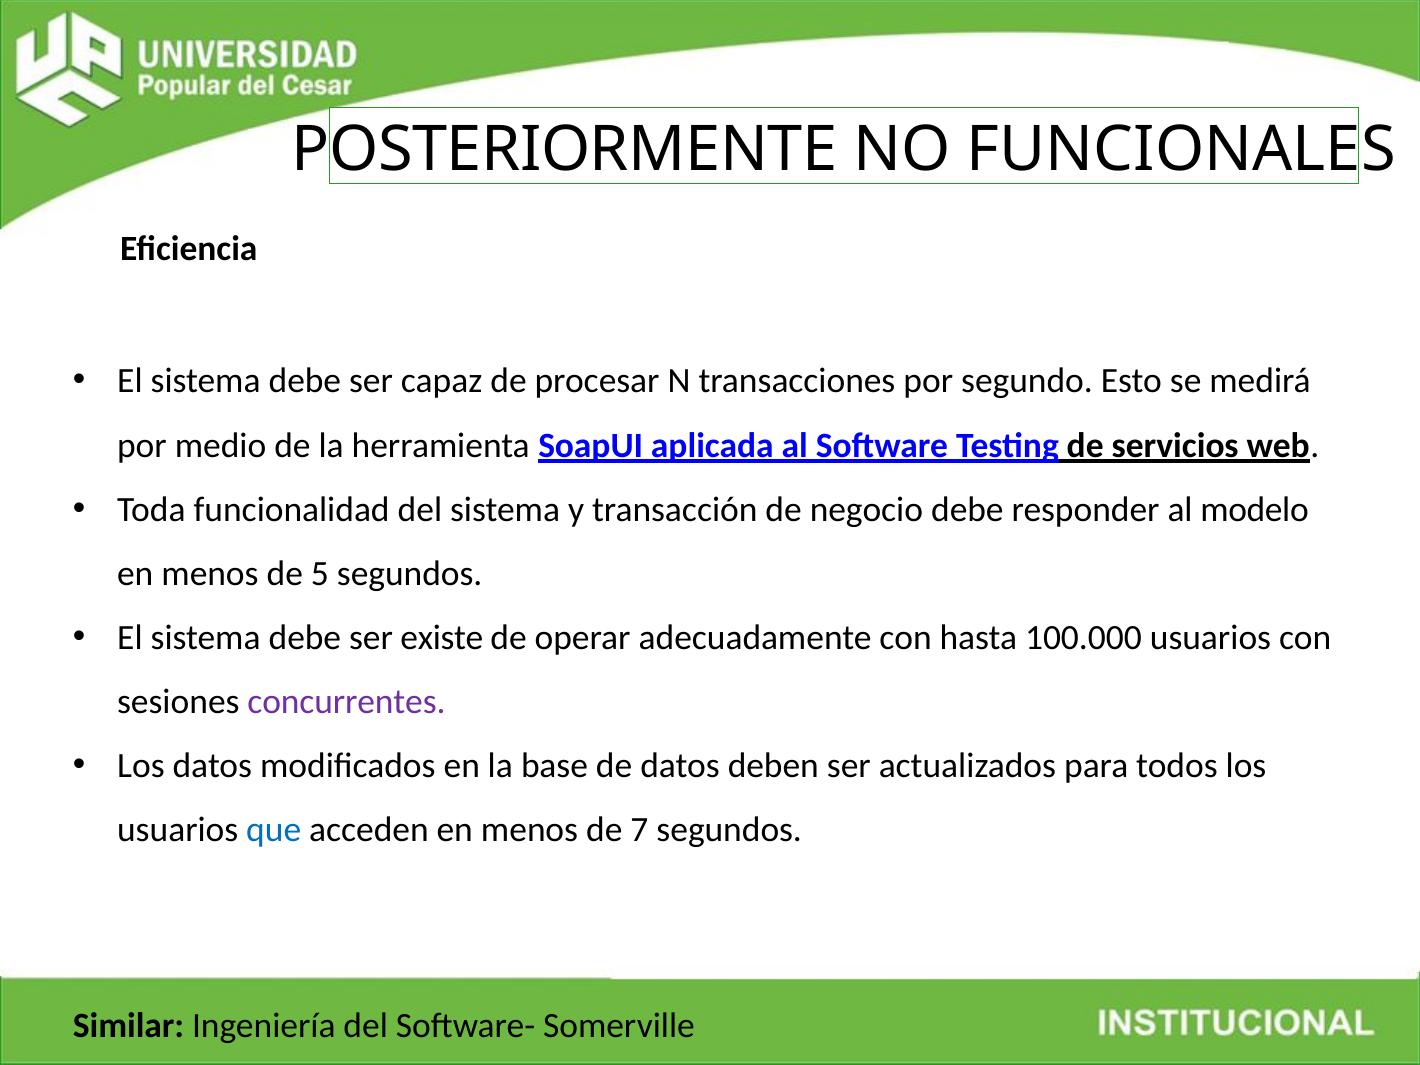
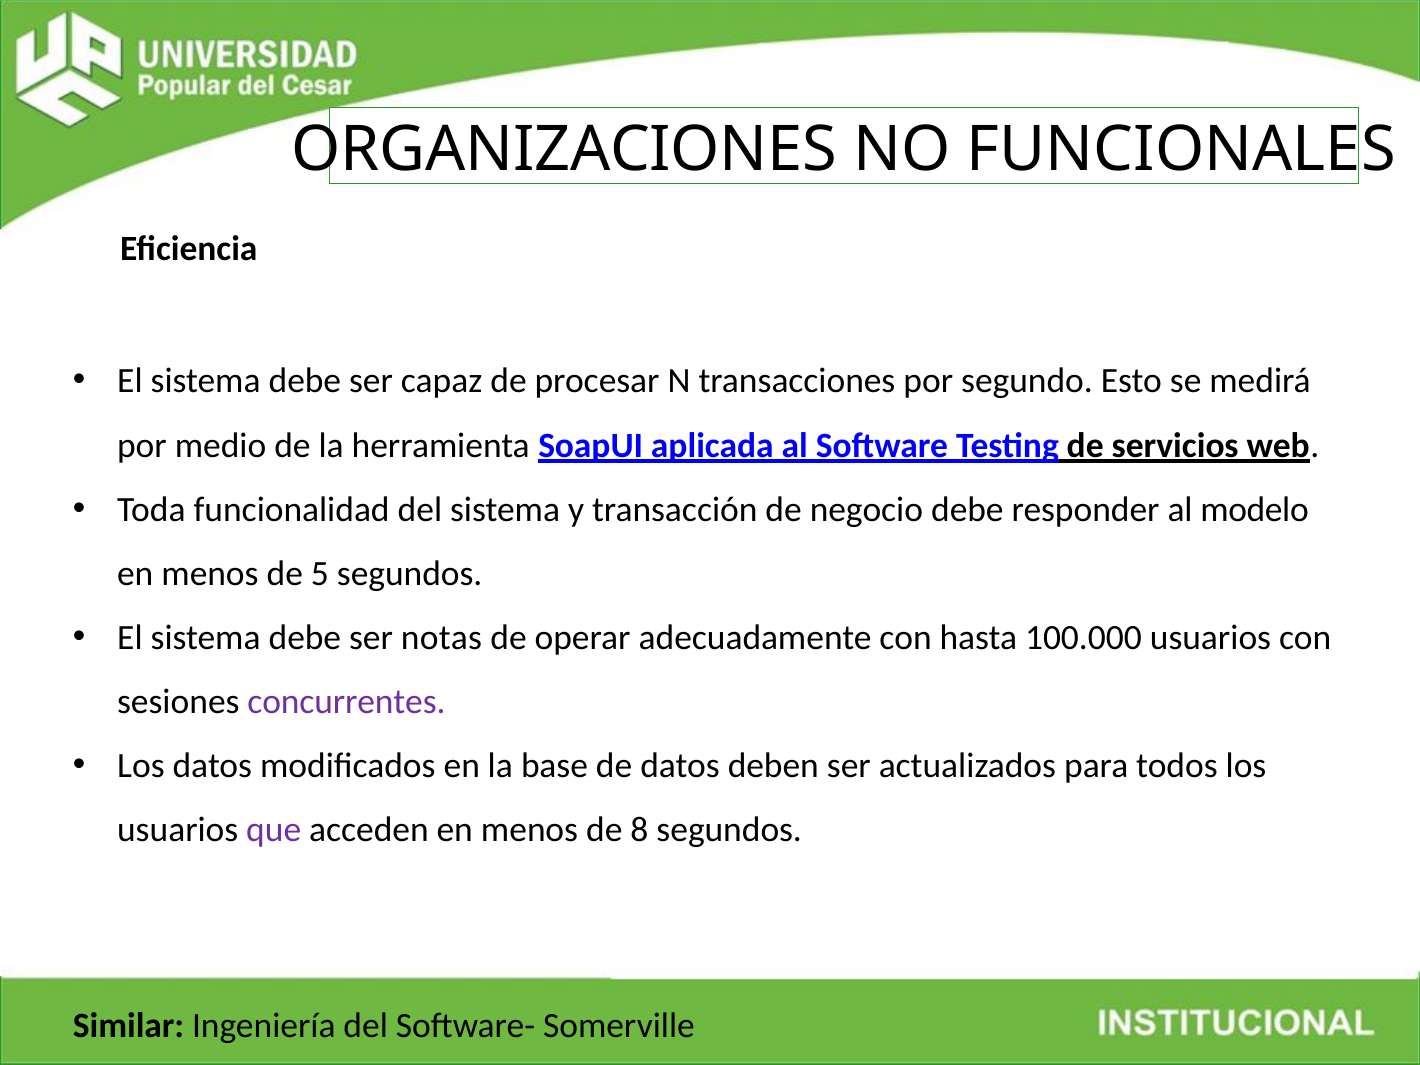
POSTERIORMENTE: POSTERIORMENTE -> ORGANIZACIONES
existe: existe -> notas
que colour: blue -> purple
7: 7 -> 8
